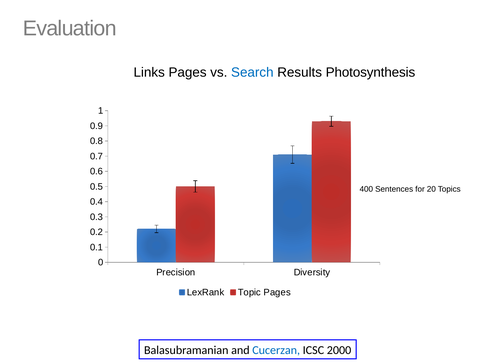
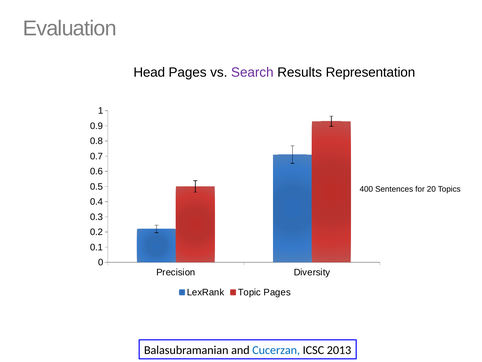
Links: Links -> Head
Search colour: blue -> purple
Photosynthesis: Photosynthesis -> Representation
2000: 2000 -> 2013
